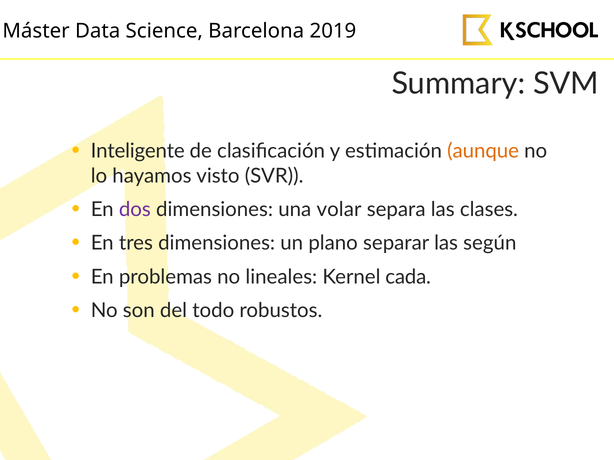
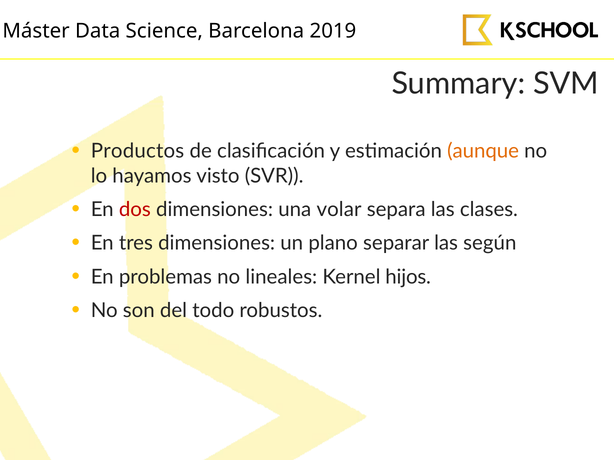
Inteligente: Inteligente -> Productos
dos colour: purple -> red
cada: cada -> hijos
